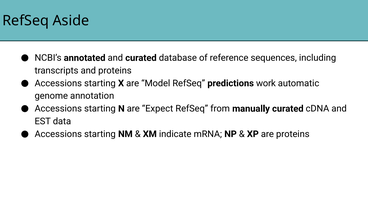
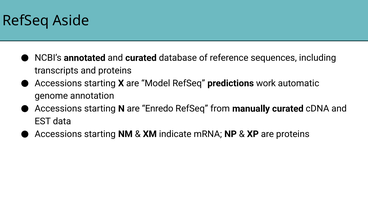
Expect: Expect -> Enredo
